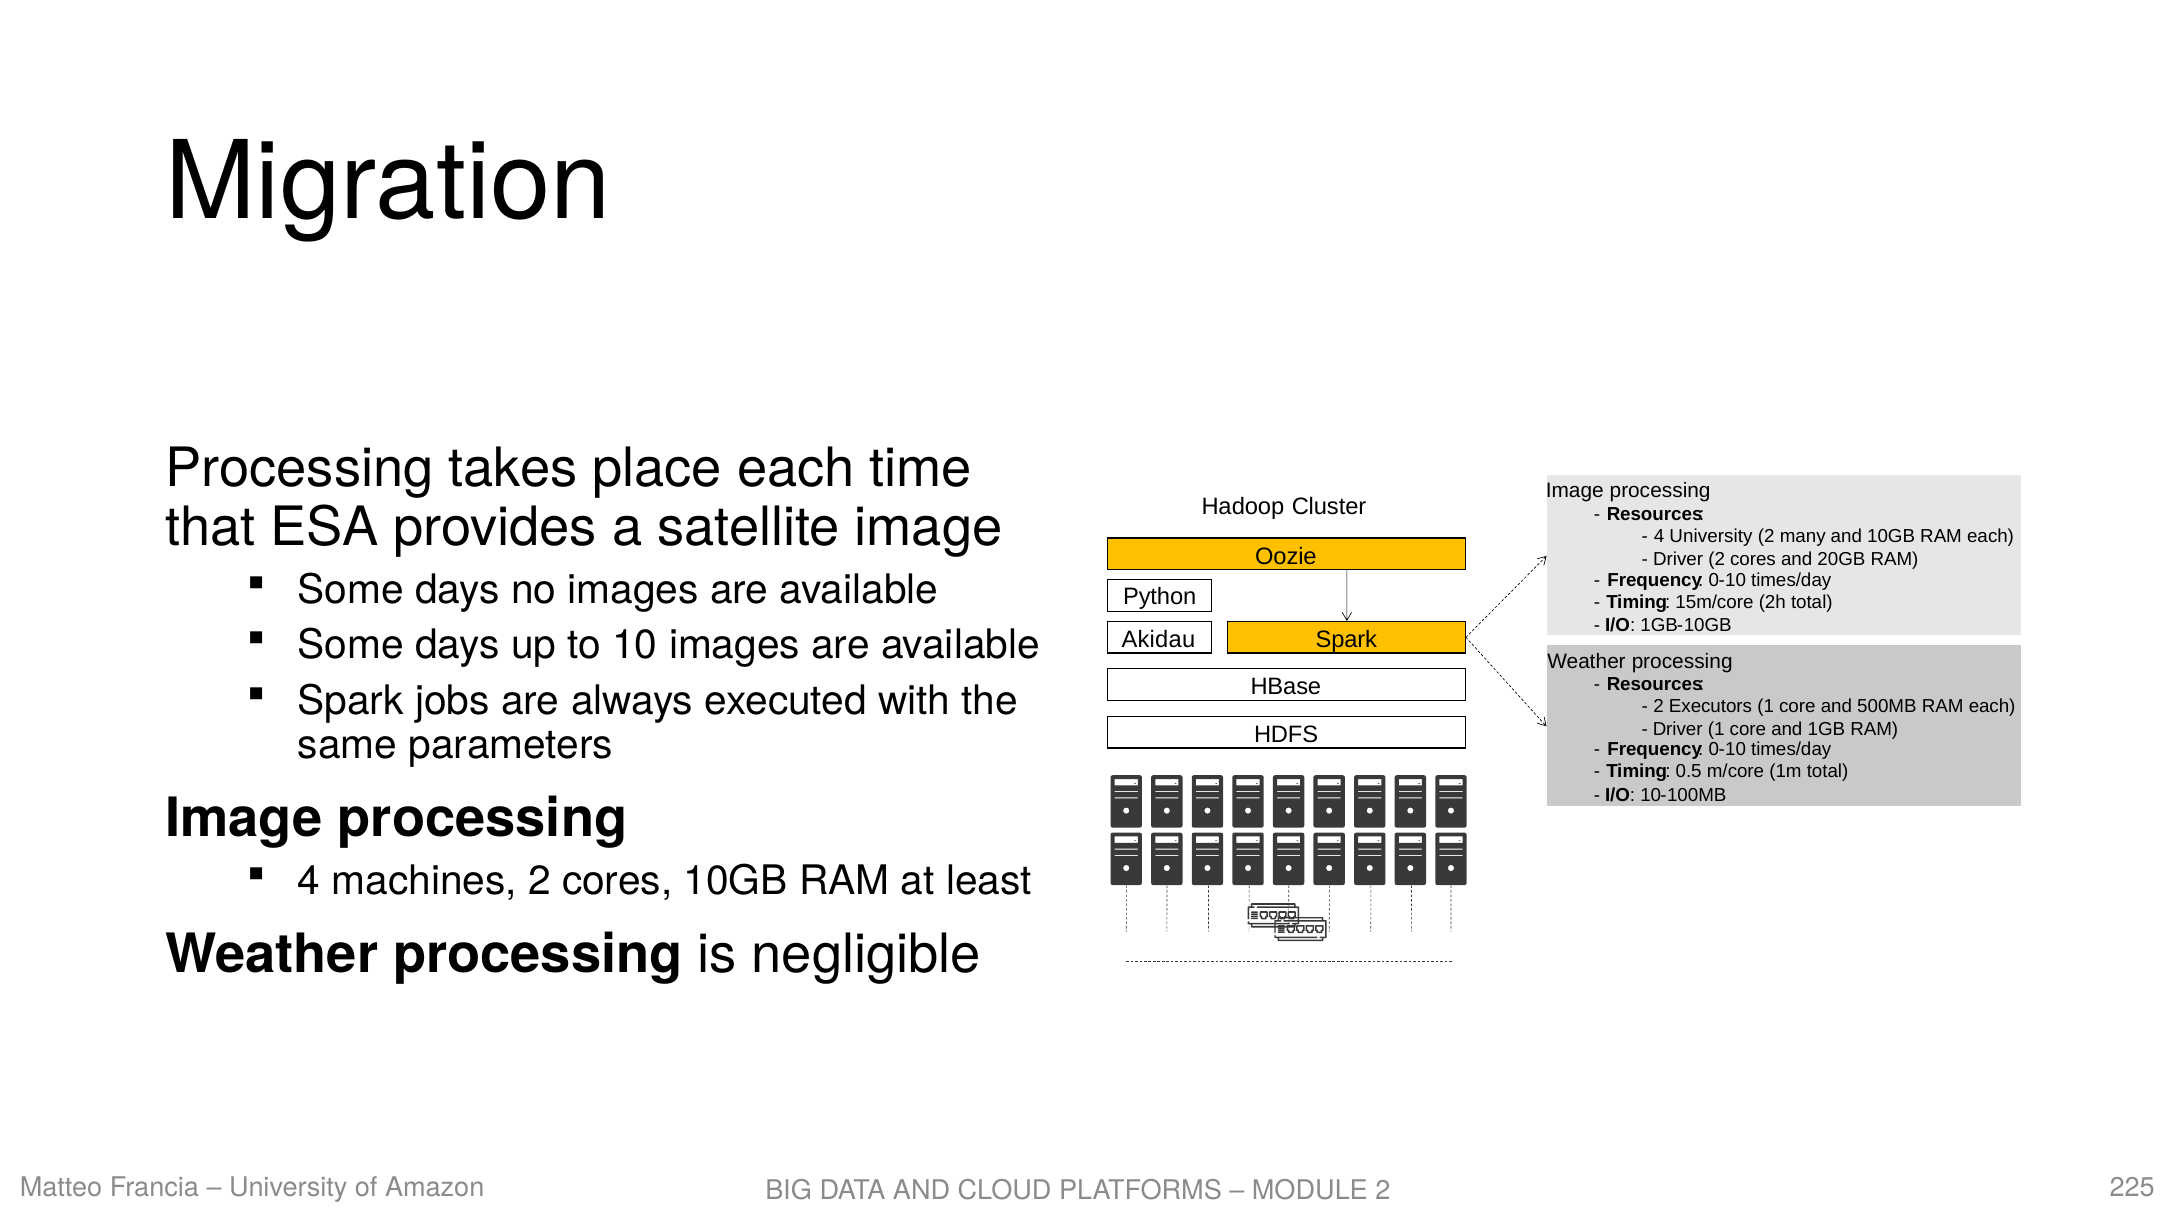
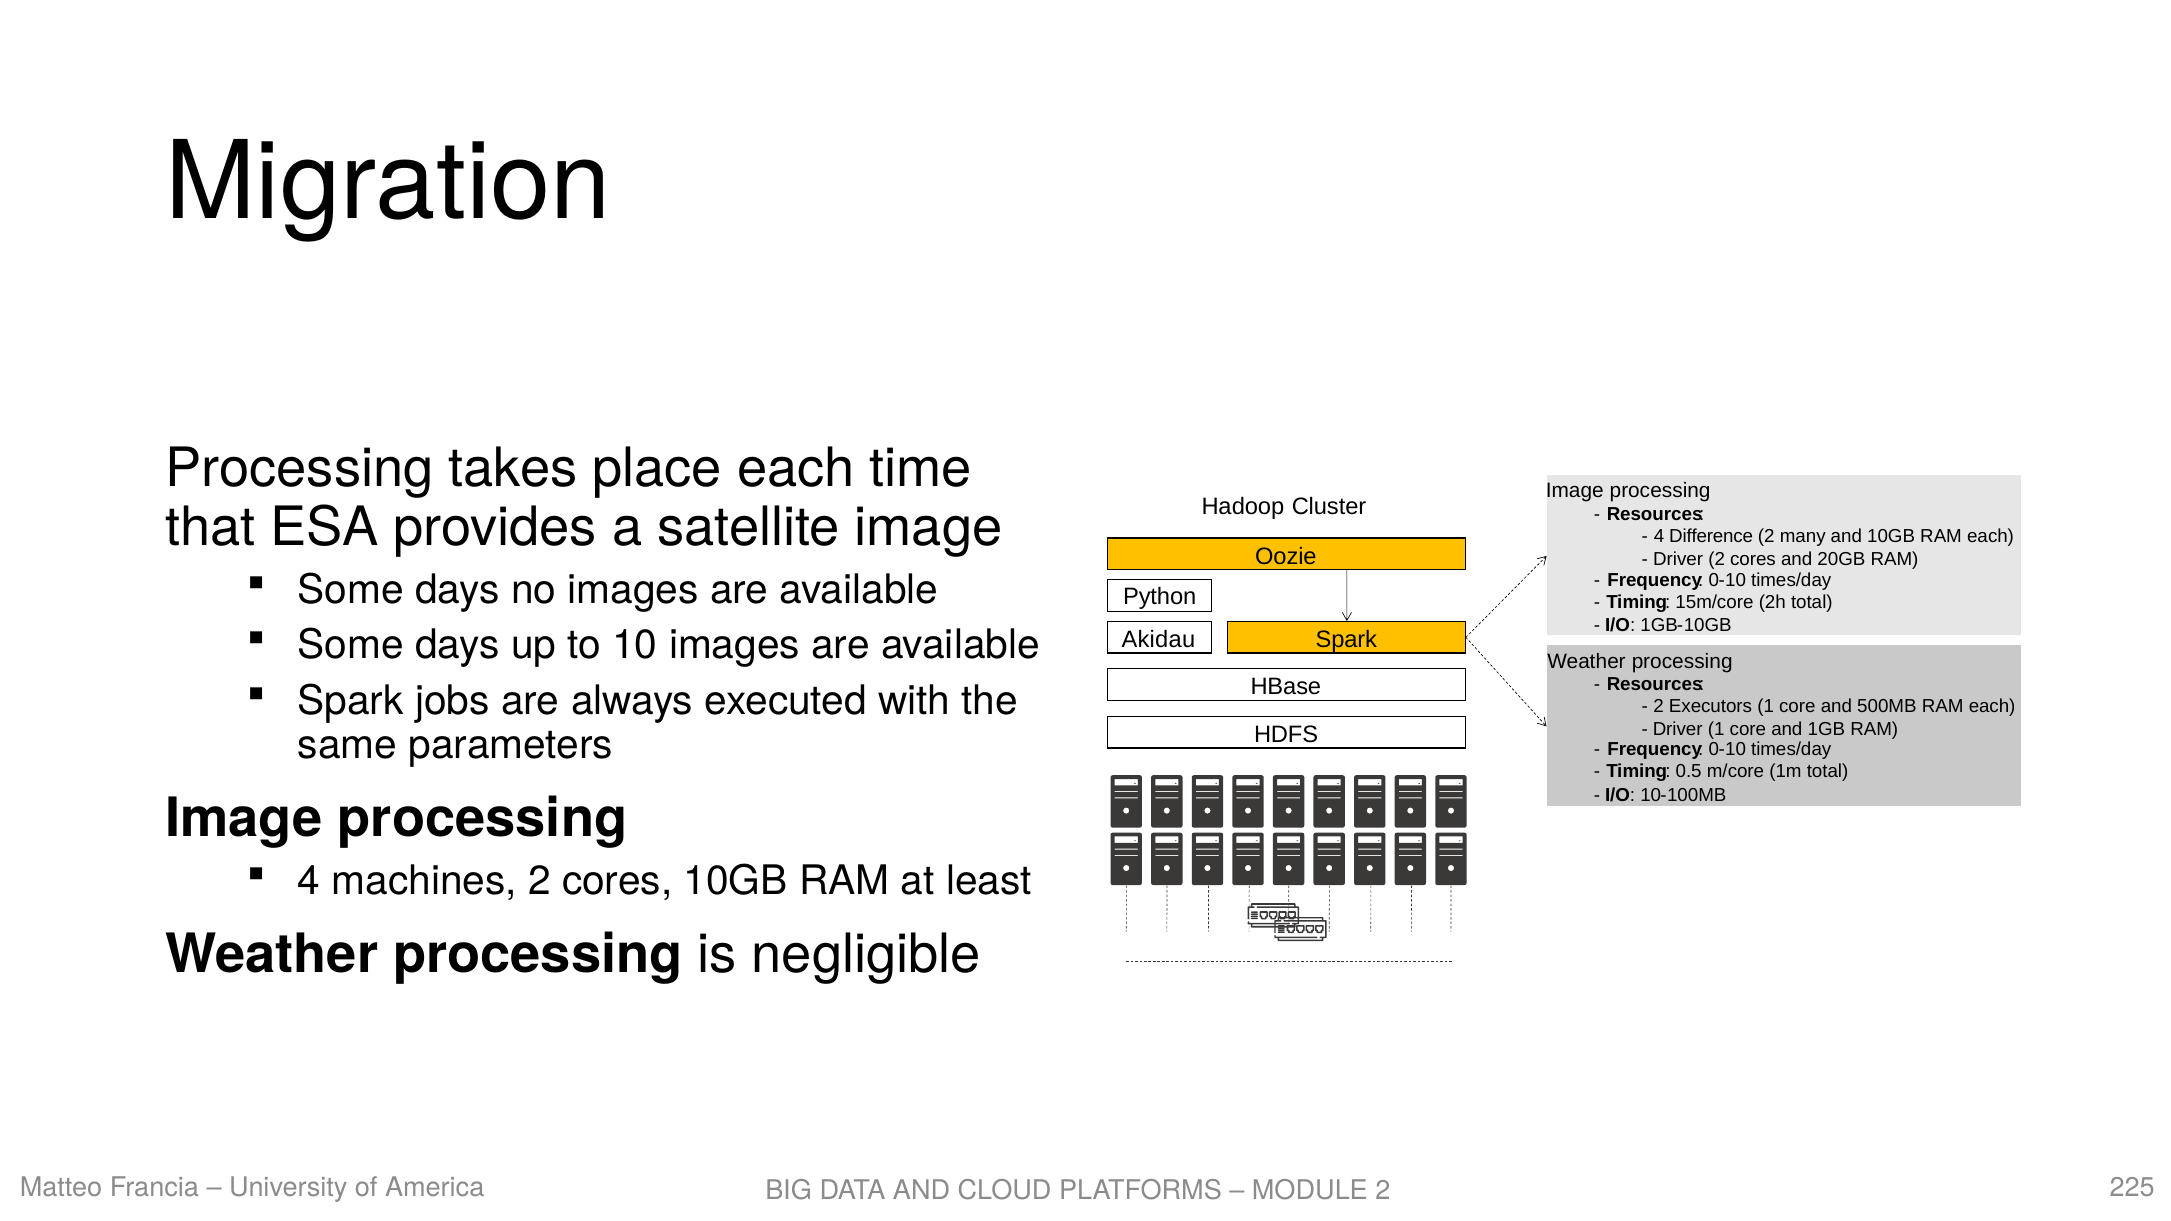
4 University: University -> Difference
Amazon: Amazon -> America
